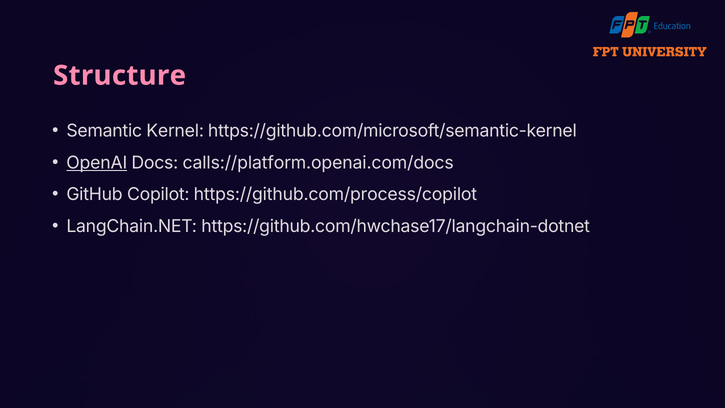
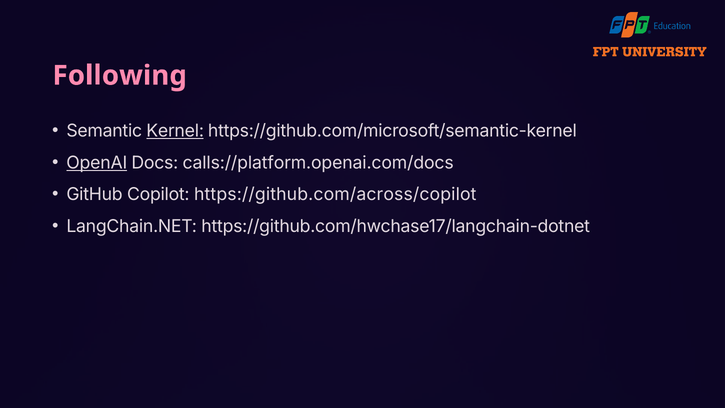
Structure: Structure -> Following
Kernel underline: none -> present
https://github.com/process/copilot: https://github.com/process/copilot -> https://github.com/across/copilot
